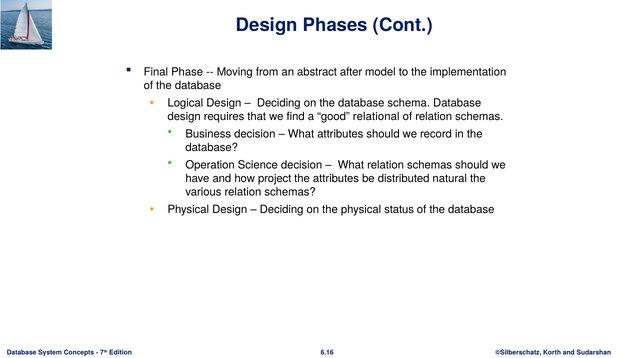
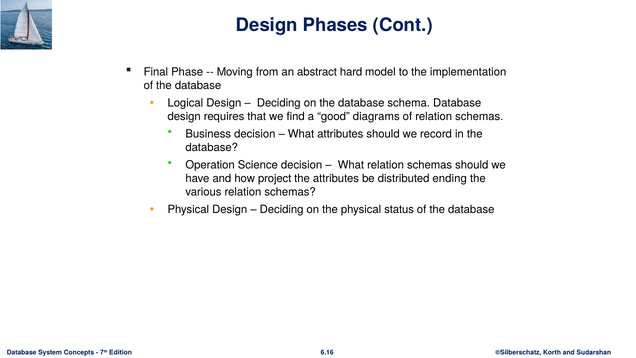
after: after -> hard
relational: relational -> diagrams
natural: natural -> ending
